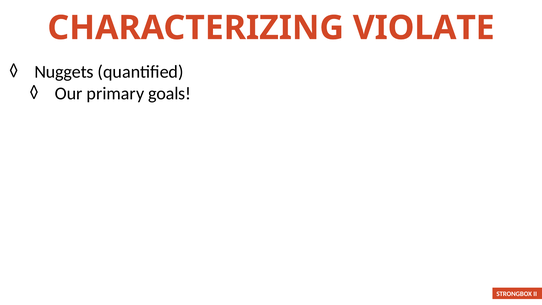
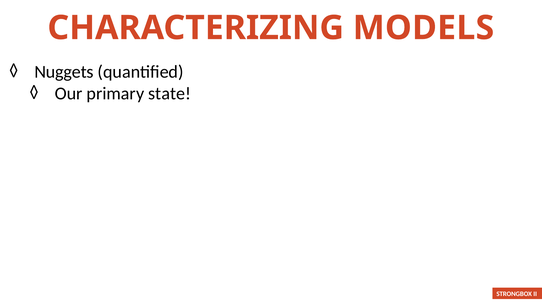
VIOLATE: VIOLATE -> MODELS
goals: goals -> state
